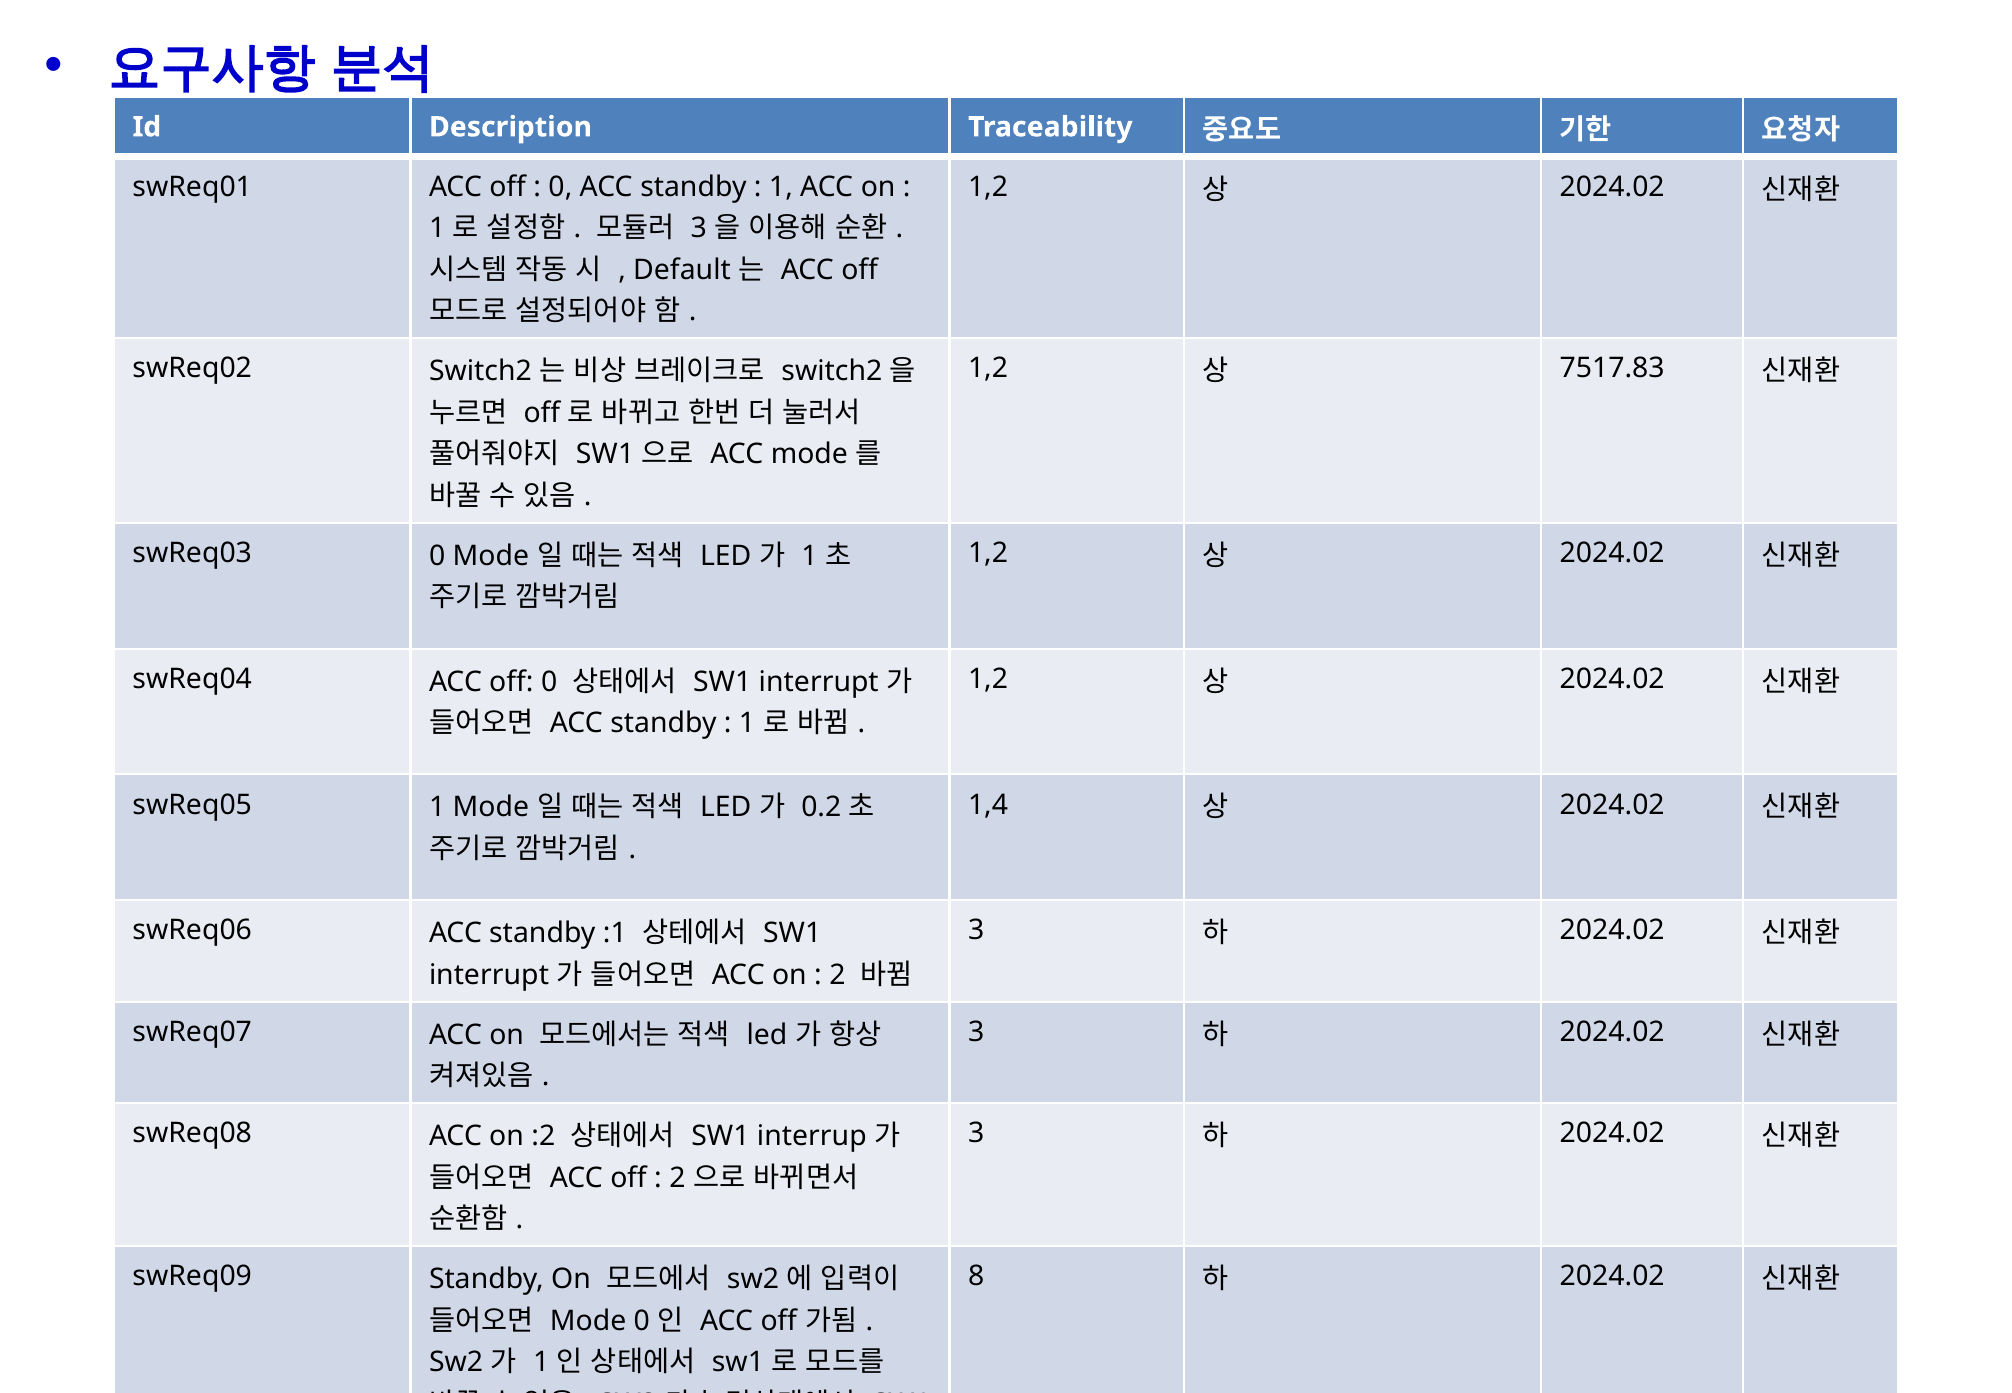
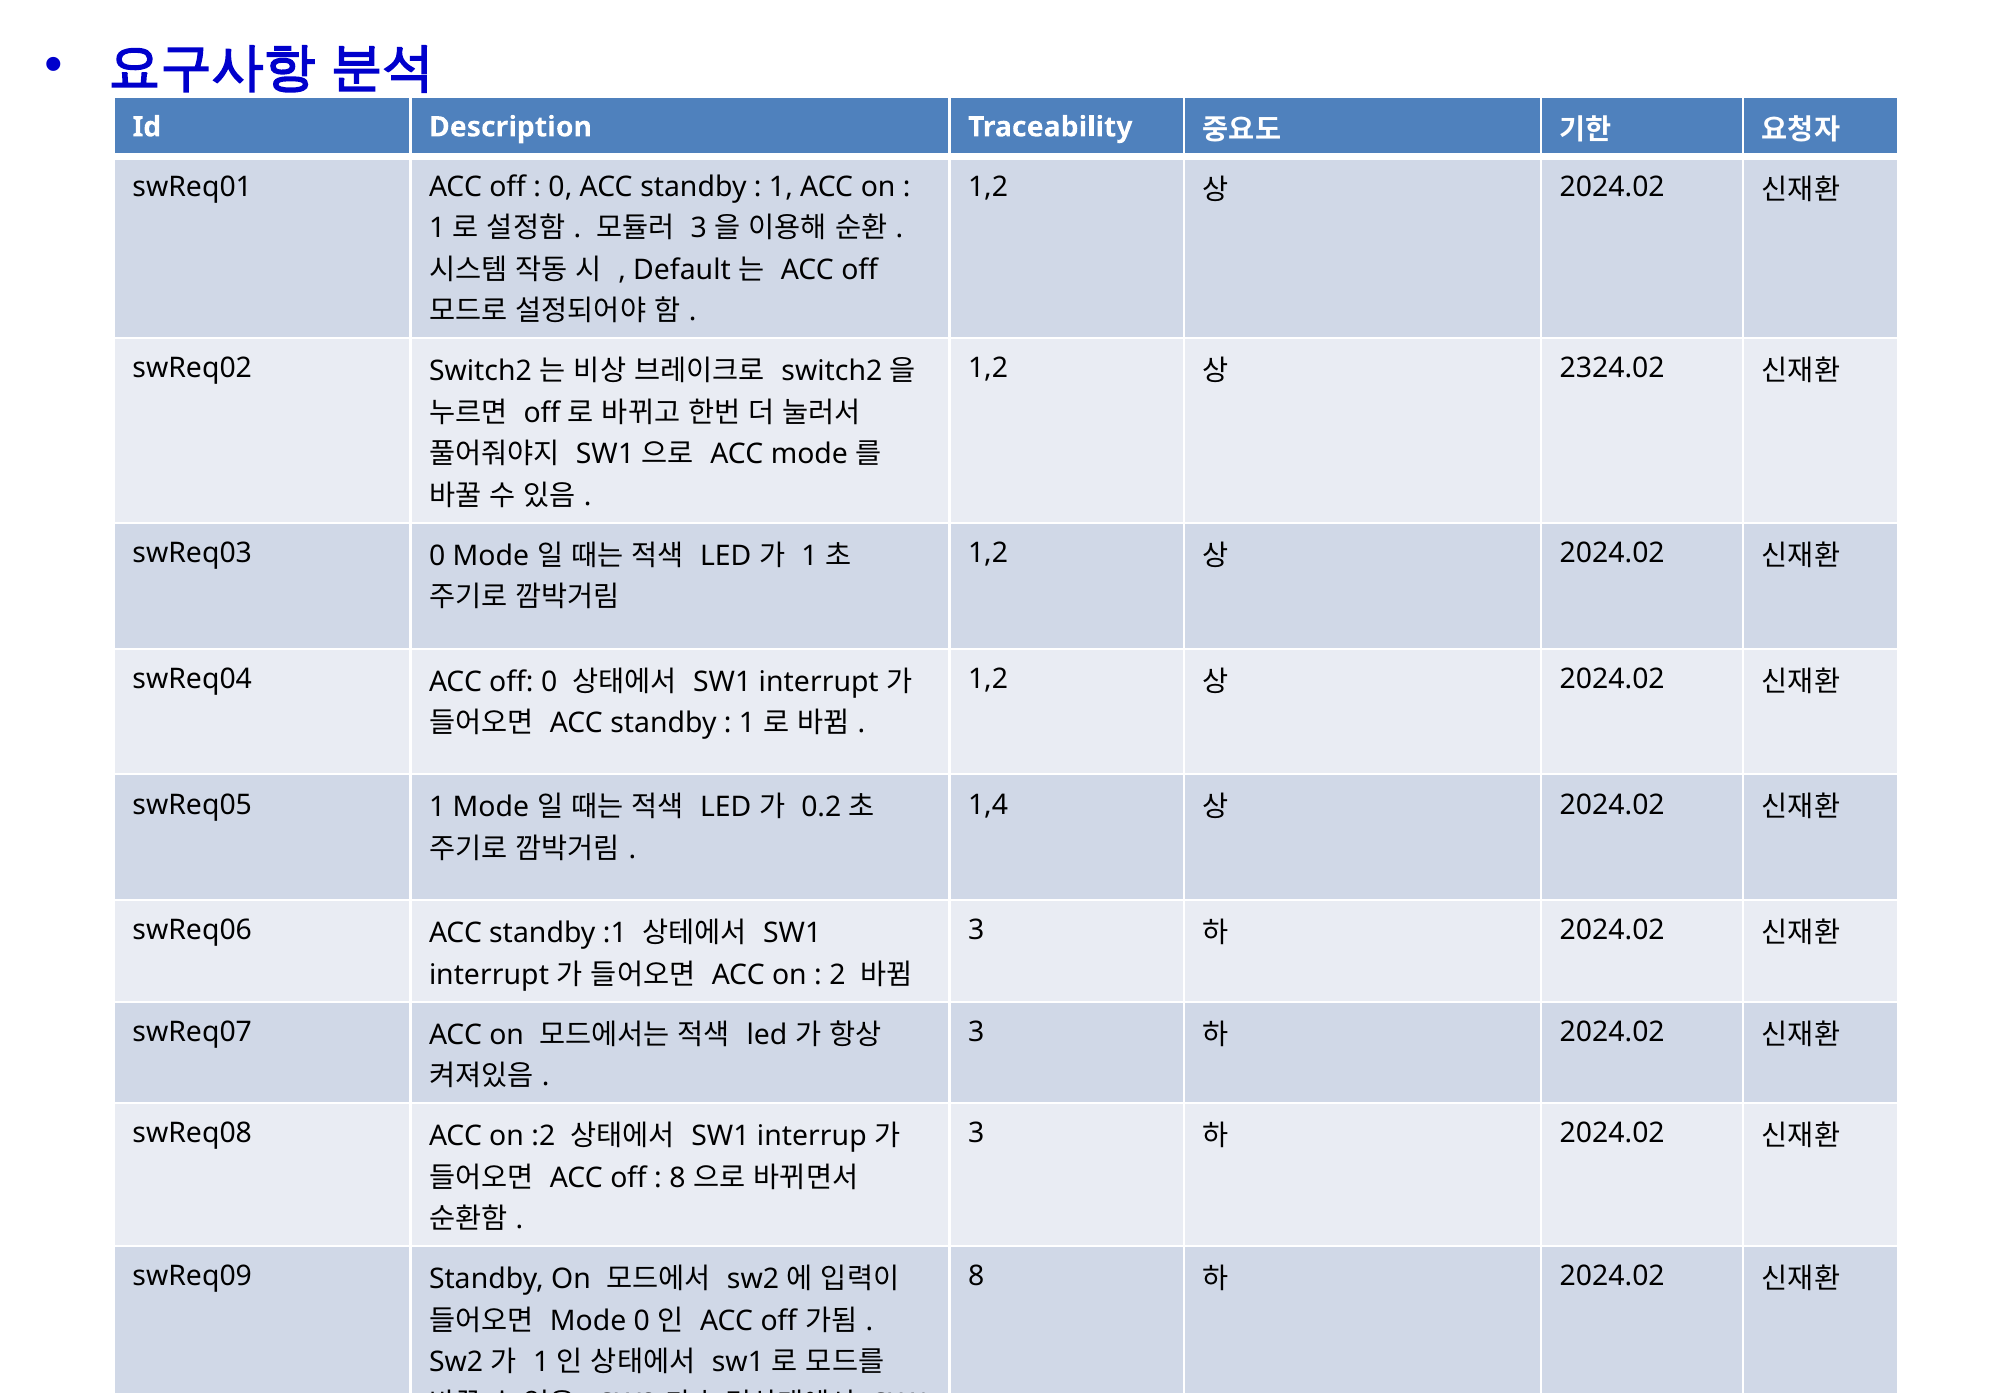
7517.83: 7517.83 -> 2324.02
2 at (677, 1178): 2 -> 8
